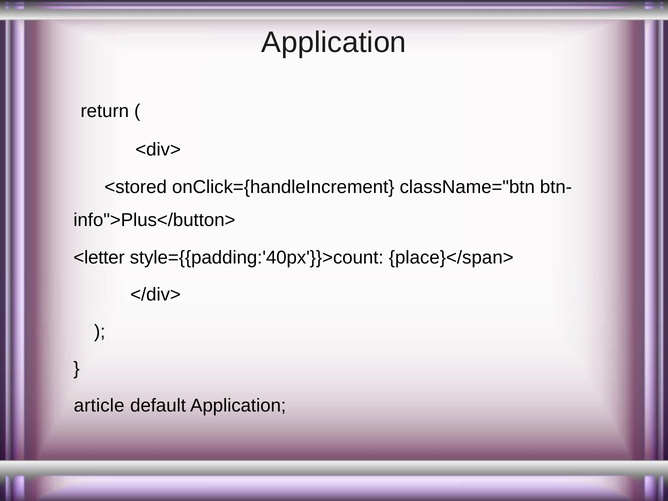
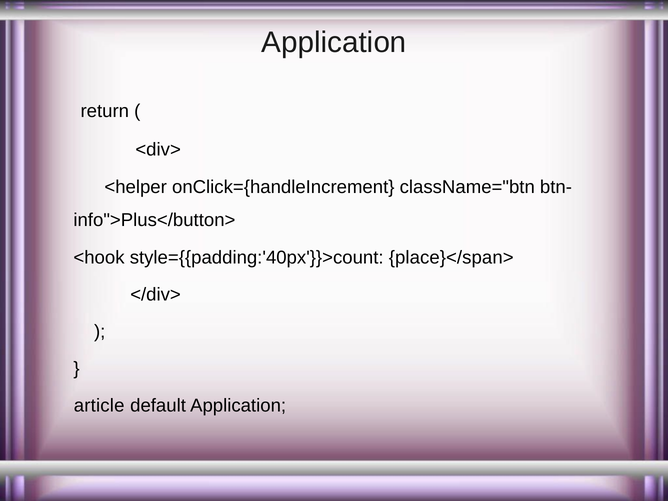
<stored: <stored -> <helper
<letter: <letter -> <hook
